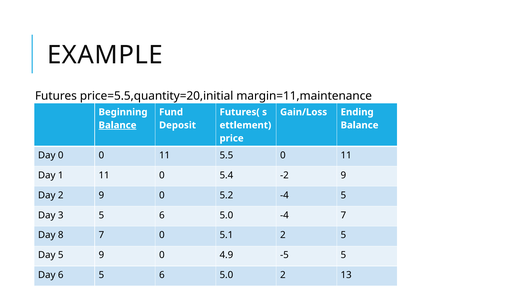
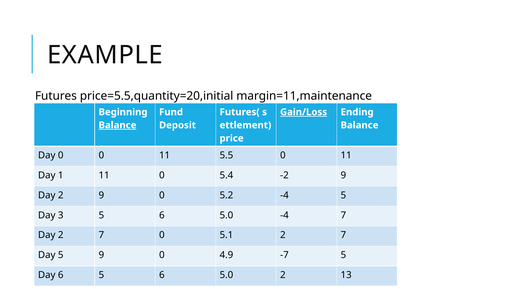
Gain/Loss underline: none -> present
8 at (61, 236): 8 -> 2
5.1 2 5: 5 -> 7
-5: -5 -> -7
